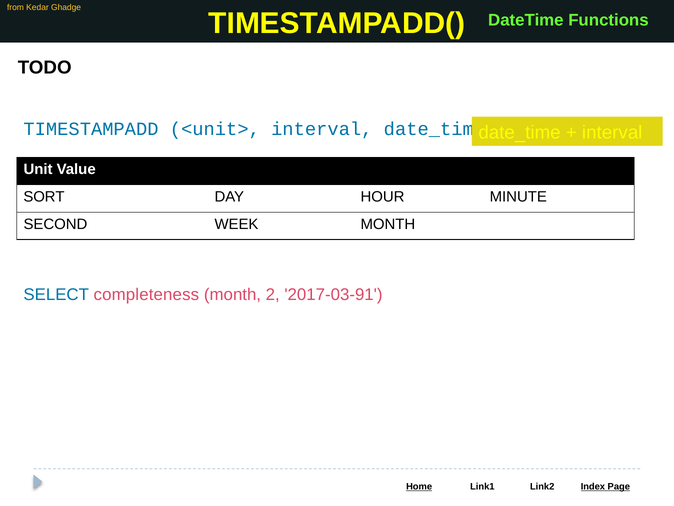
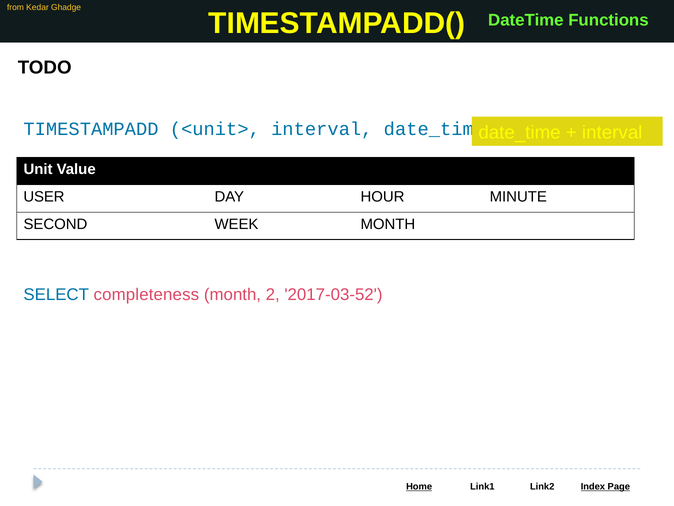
SORT: SORT -> USER
2017-03-91: 2017-03-91 -> 2017-03-52
